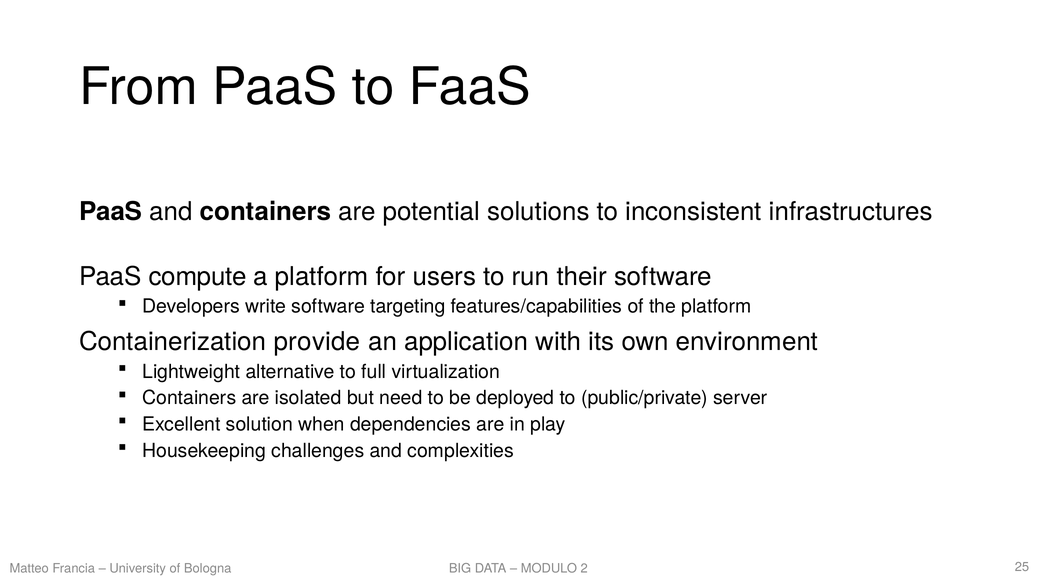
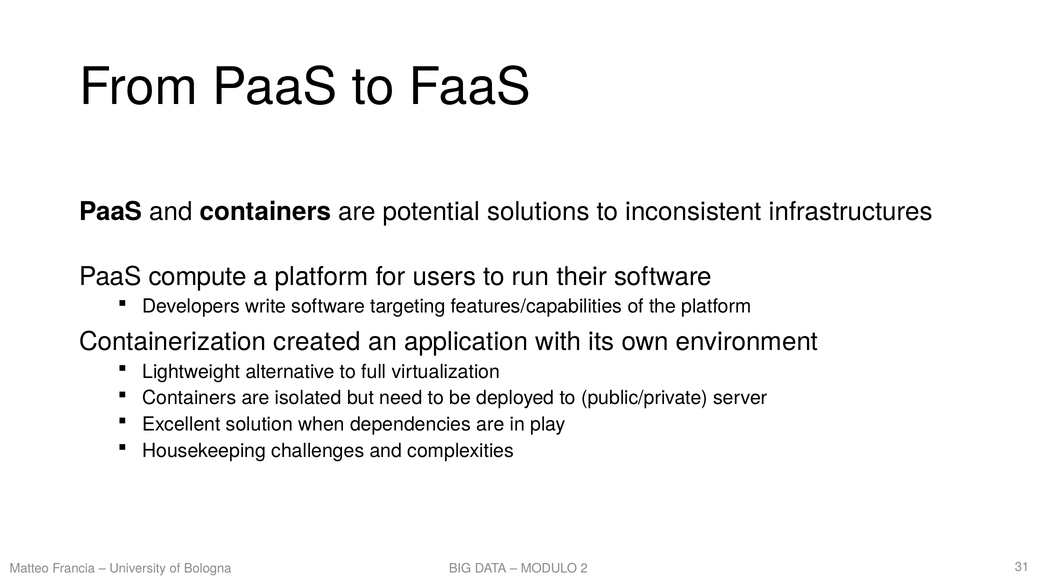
provide: provide -> created
25: 25 -> 31
